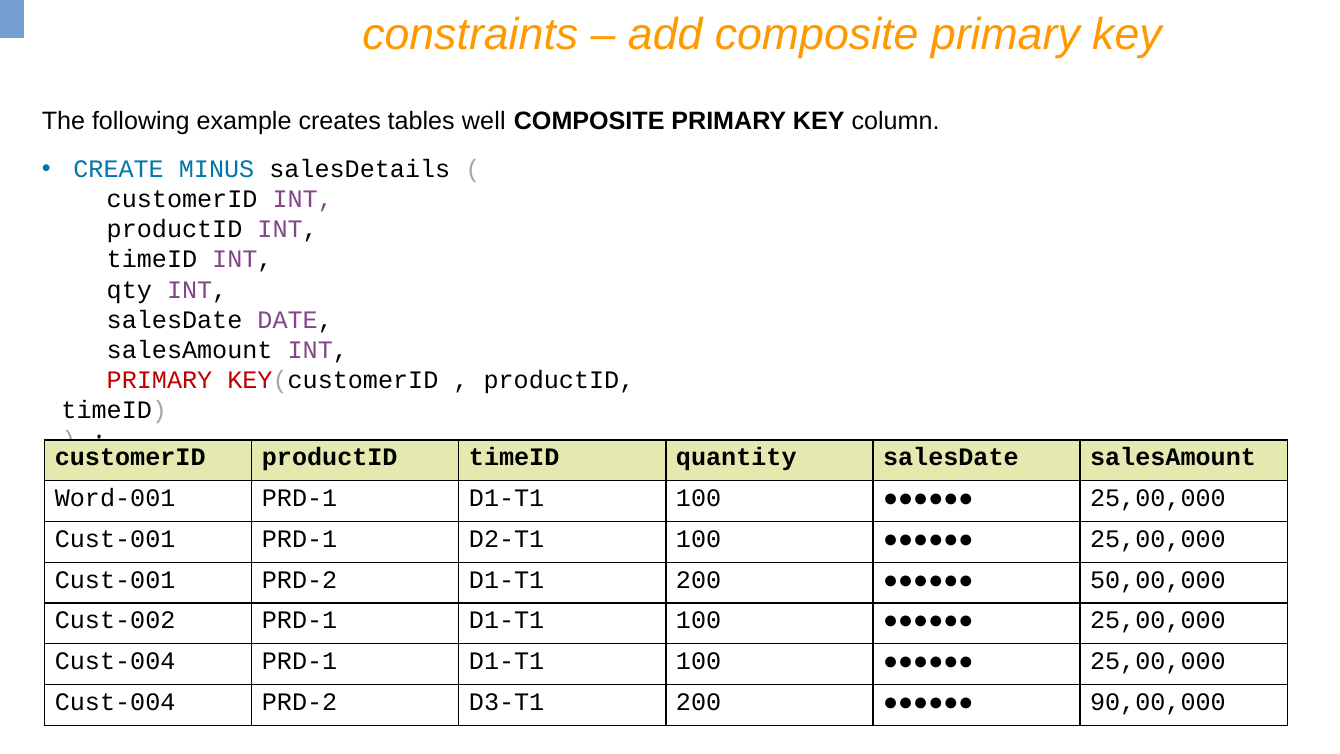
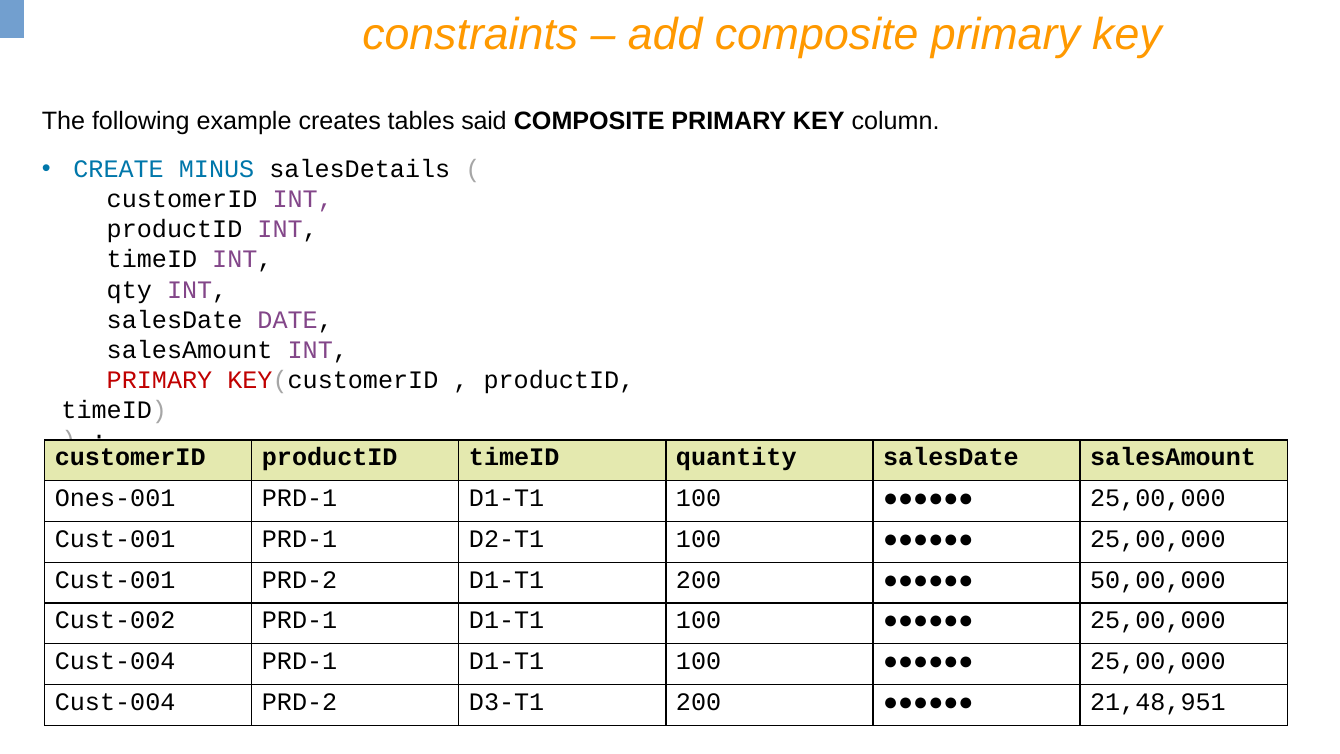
well: well -> said
Word-001: Word-001 -> Ones-001
90,00,000: 90,00,000 -> 21,48,951
